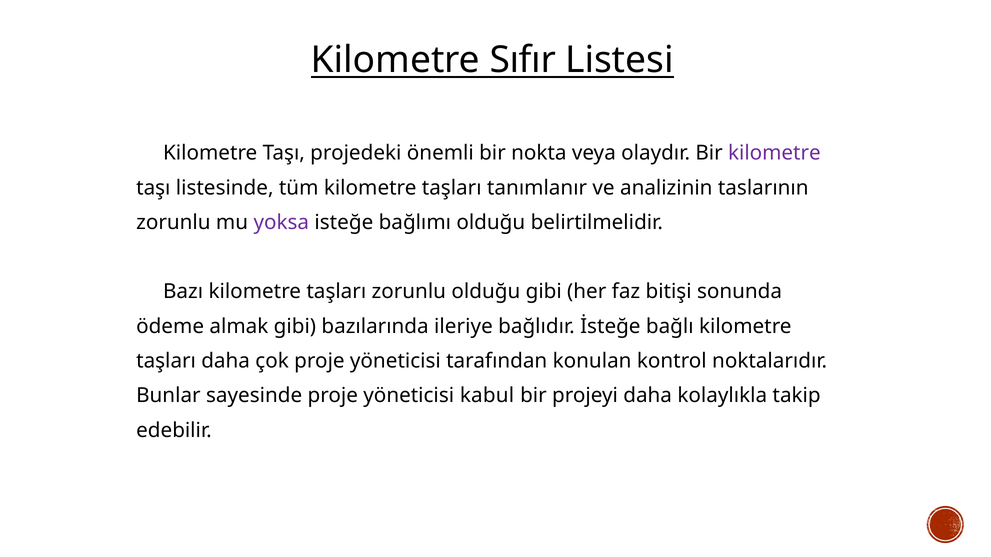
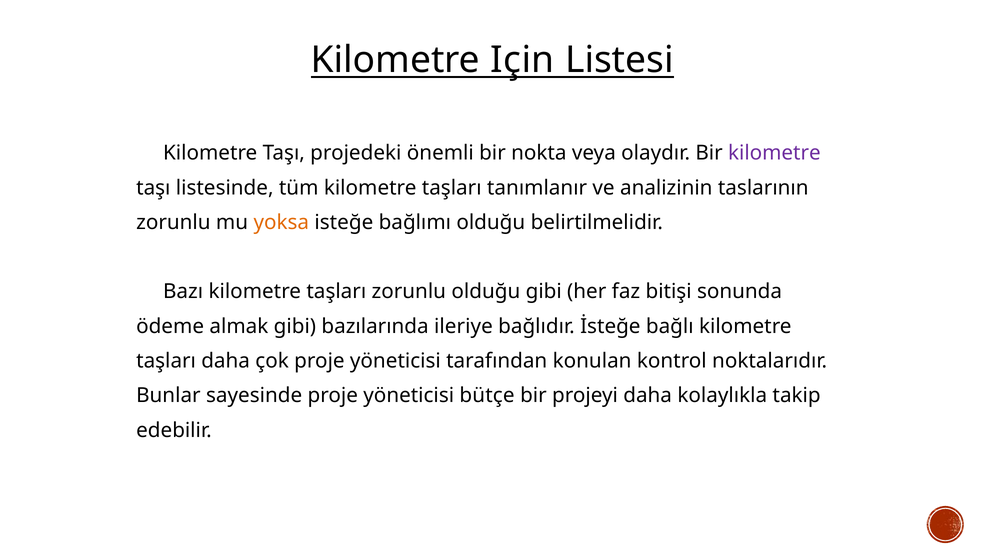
Sıfır: Sıfır -> Için
yoksa colour: purple -> orange
kabul: kabul -> bütçe
